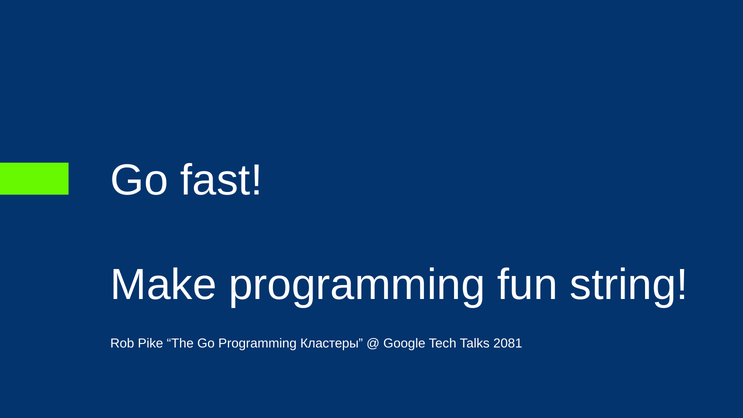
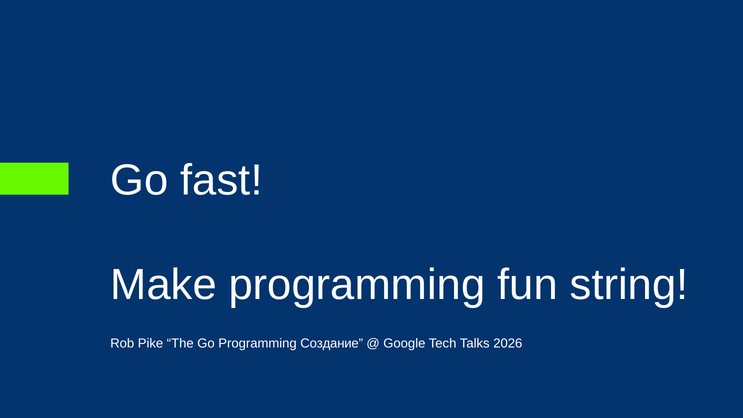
Кластеры: Кластеры -> Создание
2081: 2081 -> 2026
